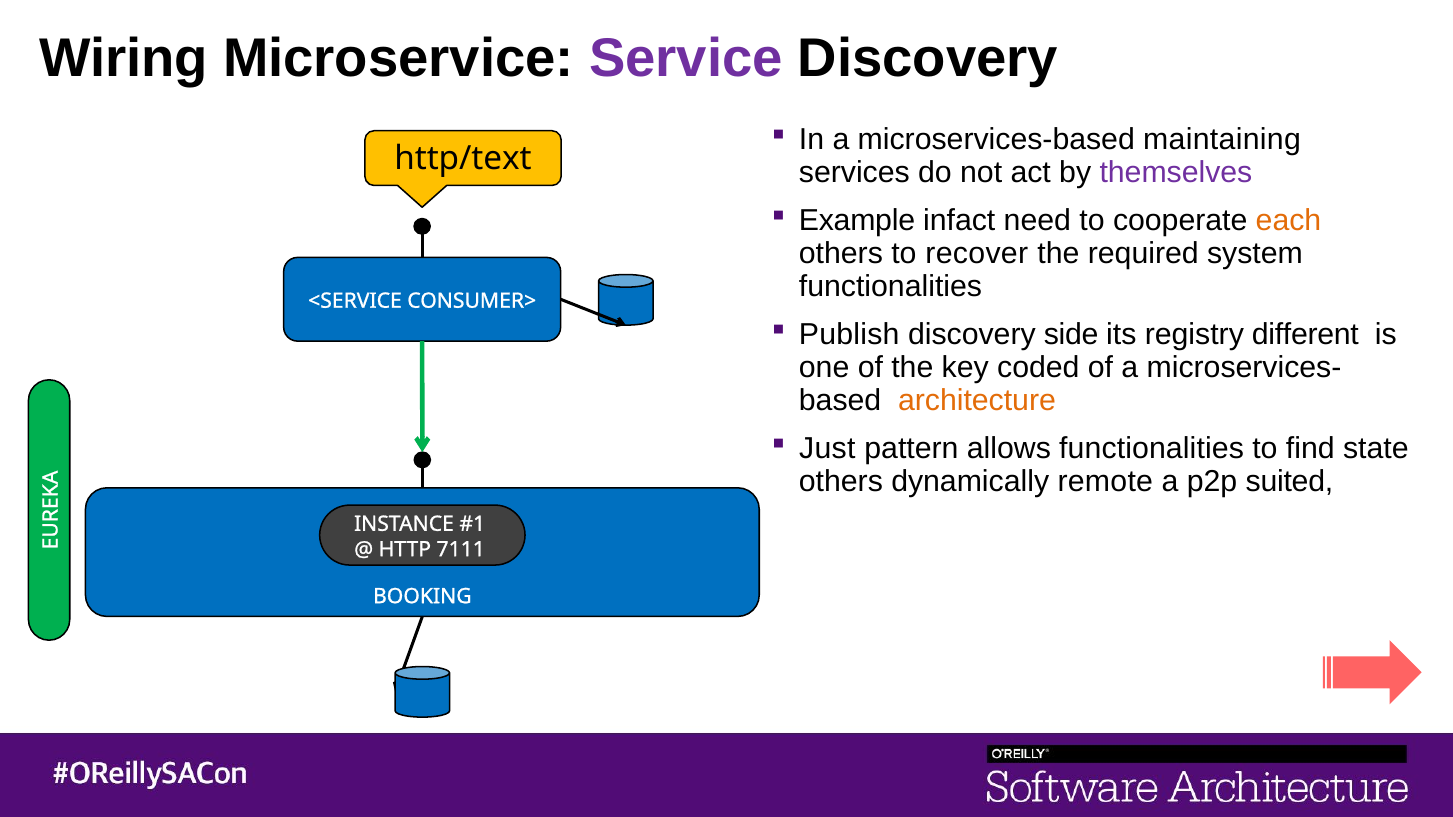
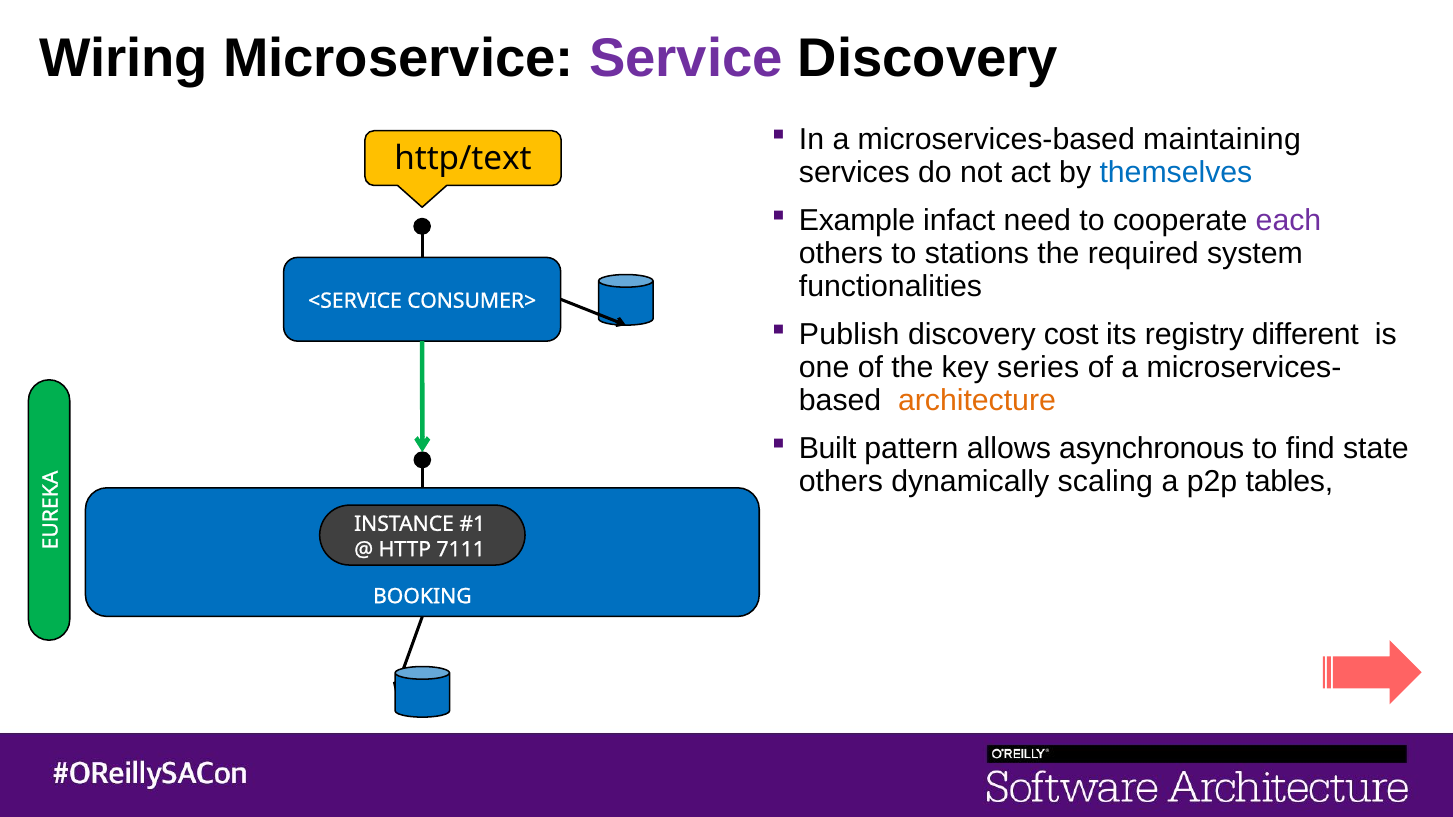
themselves colour: purple -> blue
each colour: orange -> purple
recover: recover -> stations
side: side -> cost
coded: coded -> series
Just: Just -> Built
allows functionalities: functionalities -> asynchronous
remote: remote -> scaling
suited: suited -> tables
